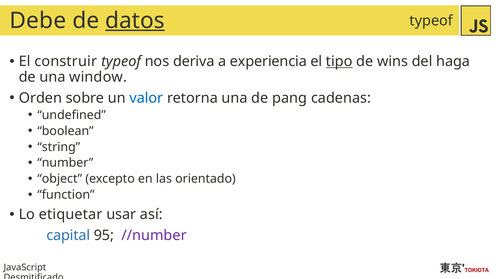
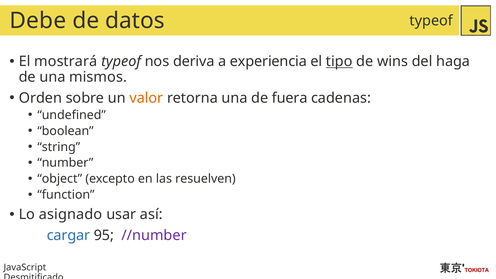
datos underline: present -> none
construir: construir -> mostrará
window: window -> mismos
valor colour: blue -> orange
pang: pang -> fuera
orientado: orientado -> resuelven
etiquetar: etiquetar -> asignado
capital: capital -> cargar
